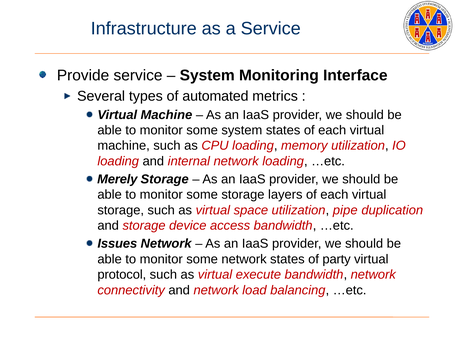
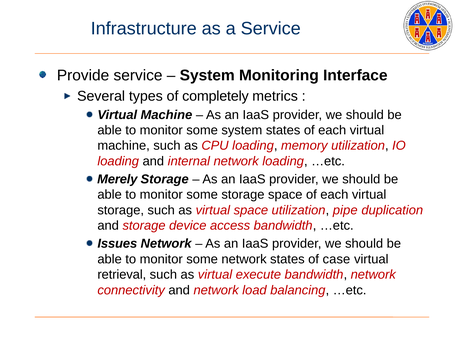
automated: automated -> completely
storage layers: layers -> space
party: party -> case
protocol: protocol -> retrieval
